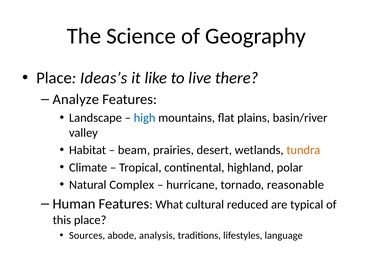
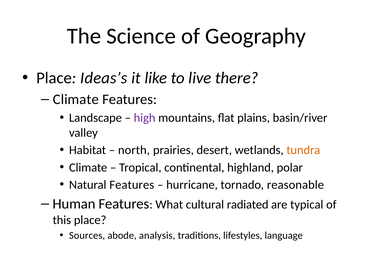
Analyze at (76, 100): Analyze -> Climate
high colour: blue -> purple
beam: beam -> north
Natural Complex: Complex -> Features
reduced: reduced -> radiated
